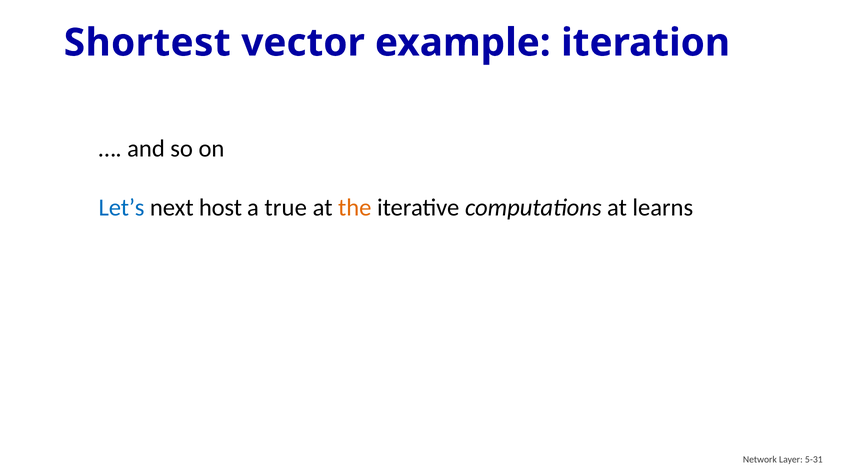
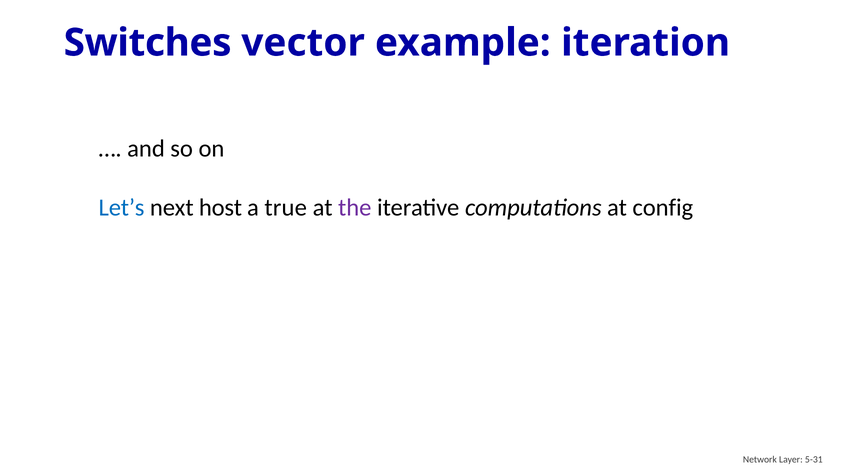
Shortest: Shortest -> Switches
the colour: orange -> purple
learns: learns -> config
